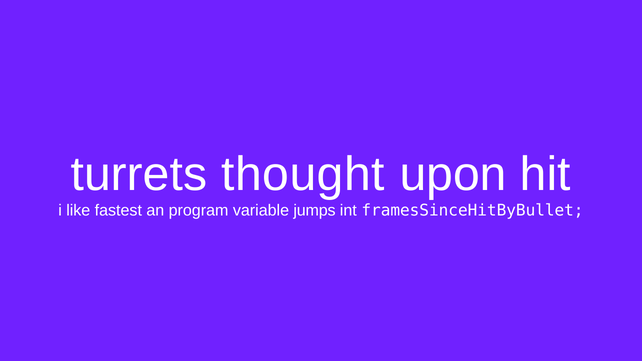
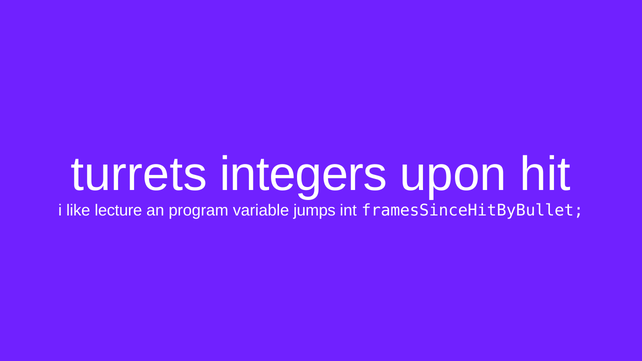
thought: thought -> integers
fastest: fastest -> lecture
